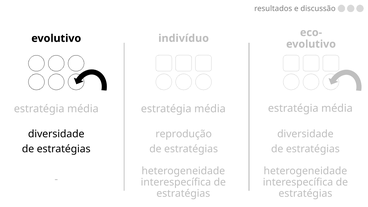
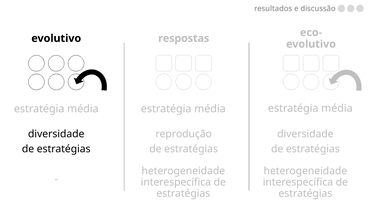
indivíduo: indivíduo -> respostas
